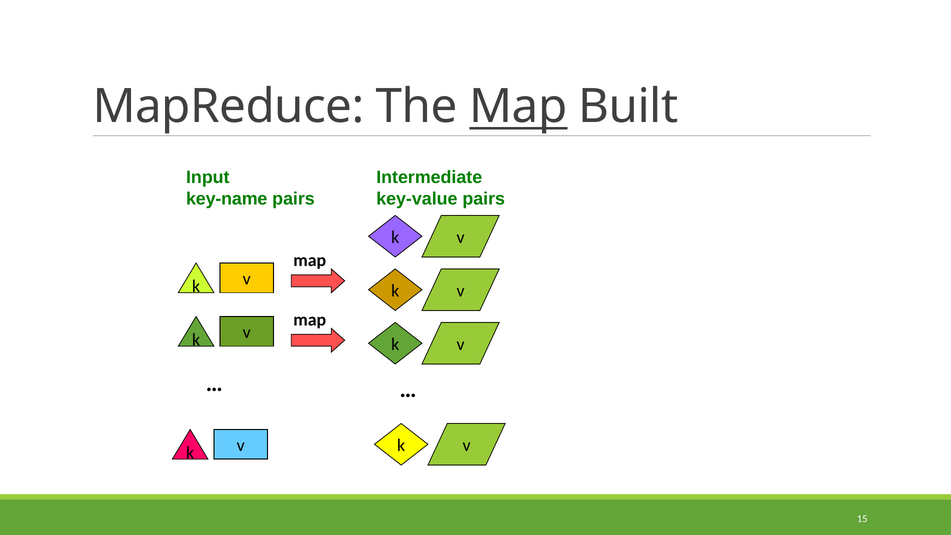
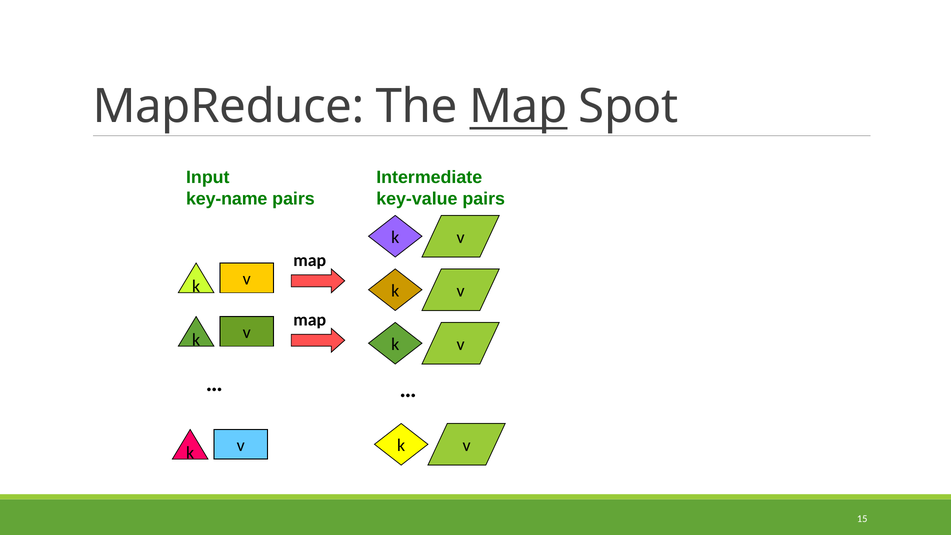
Built: Built -> Spot
